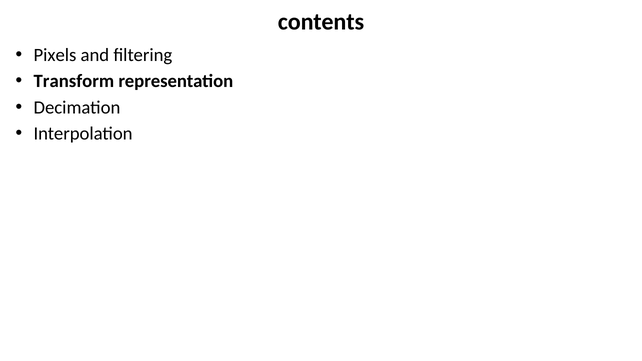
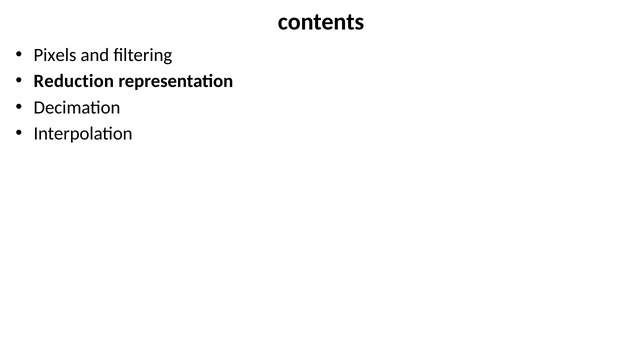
Transform: Transform -> Reduction
